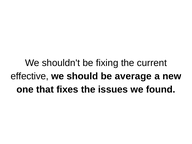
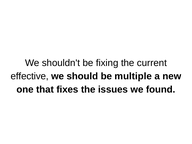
average: average -> multiple
